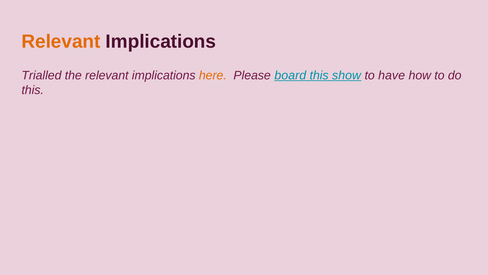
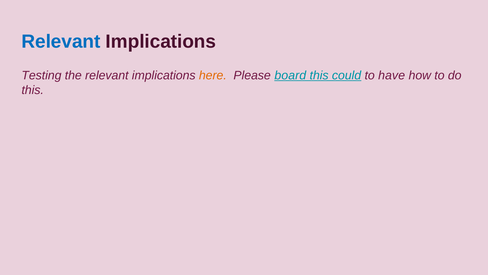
Relevant at (61, 41) colour: orange -> blue
Trialled: Trialled -> Testing
show: show -> could
